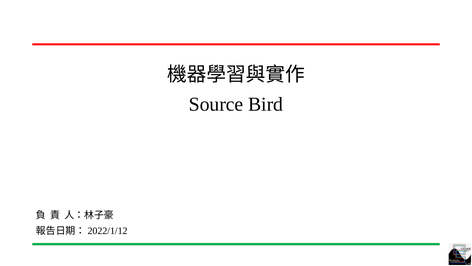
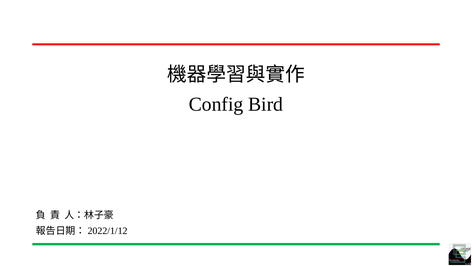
Source: Source -> Config
